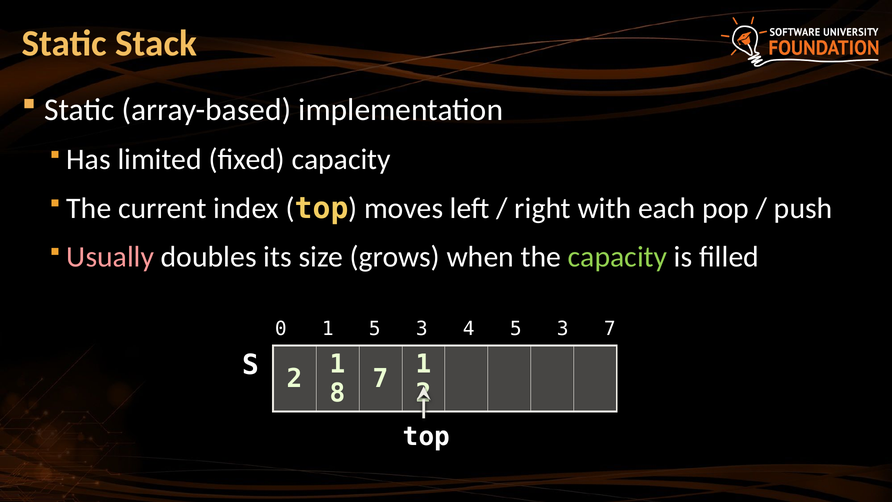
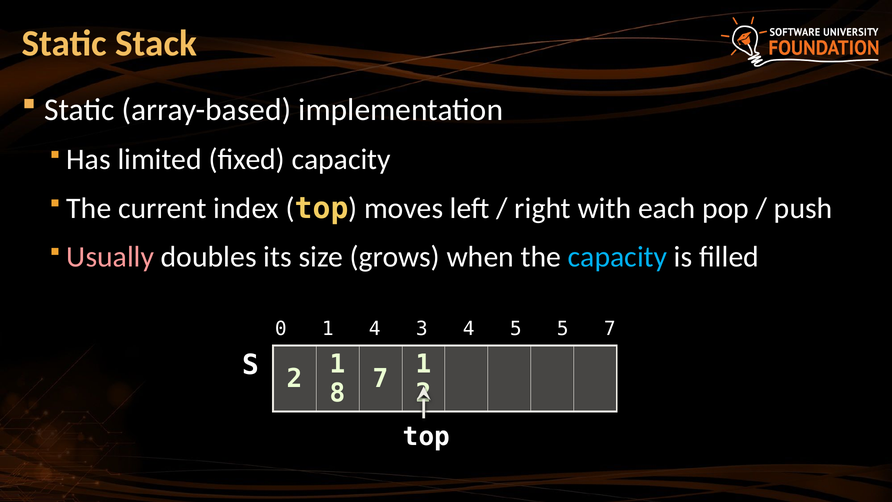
capacity at (618, 257) colour: light green -> light blue
1 5: 5 -> 4
4 5 3: 3 -> 5
